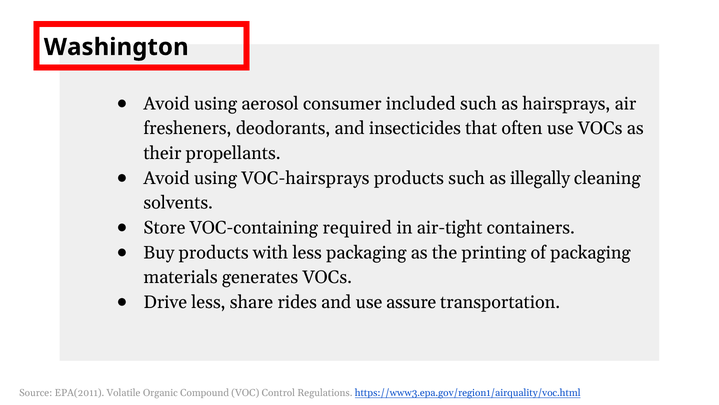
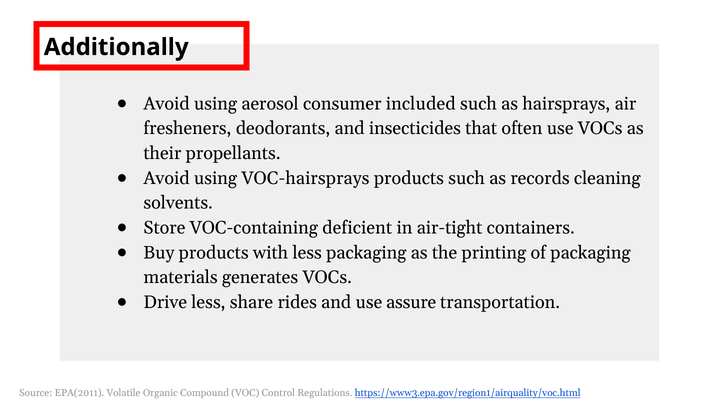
Washington: Washington -> Additionally
illegally: illegally -> records
required: required -> deficient
